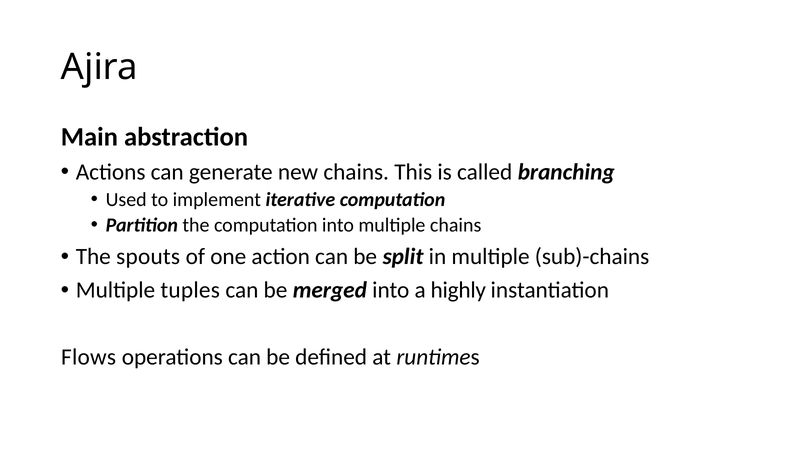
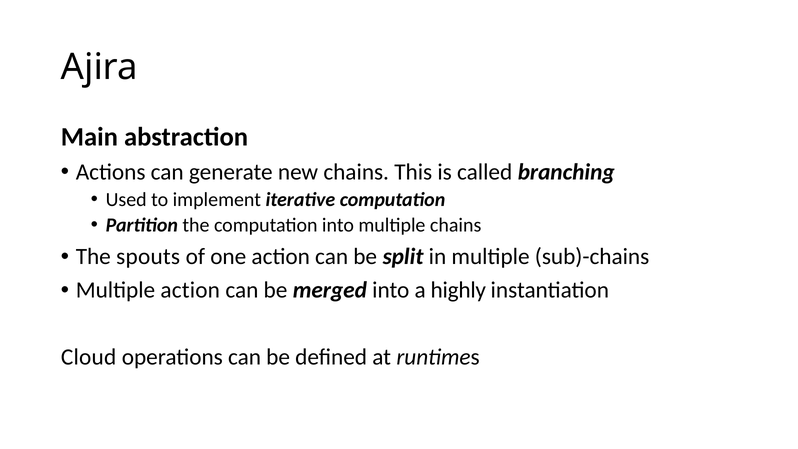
Multiple tuples: tuples -> action
Flows: Flows -> Cloud
